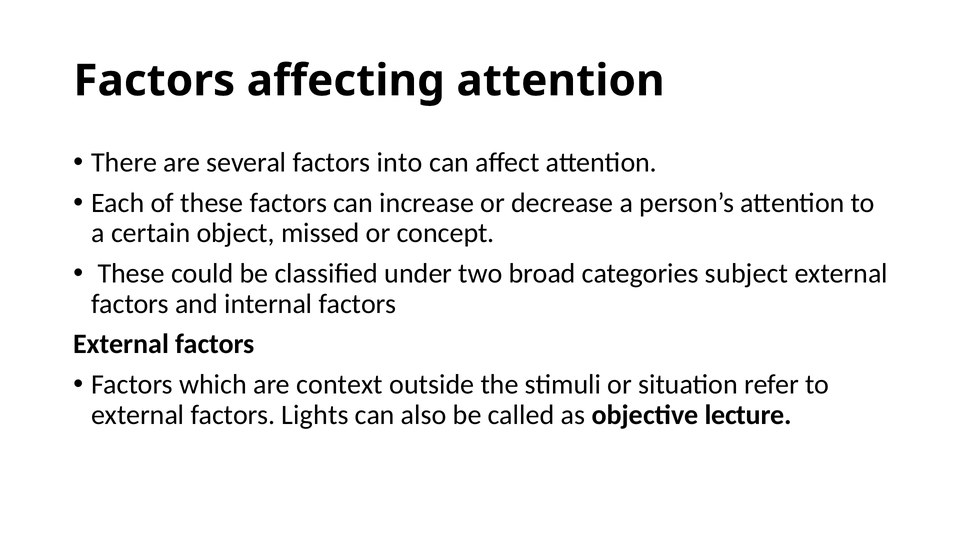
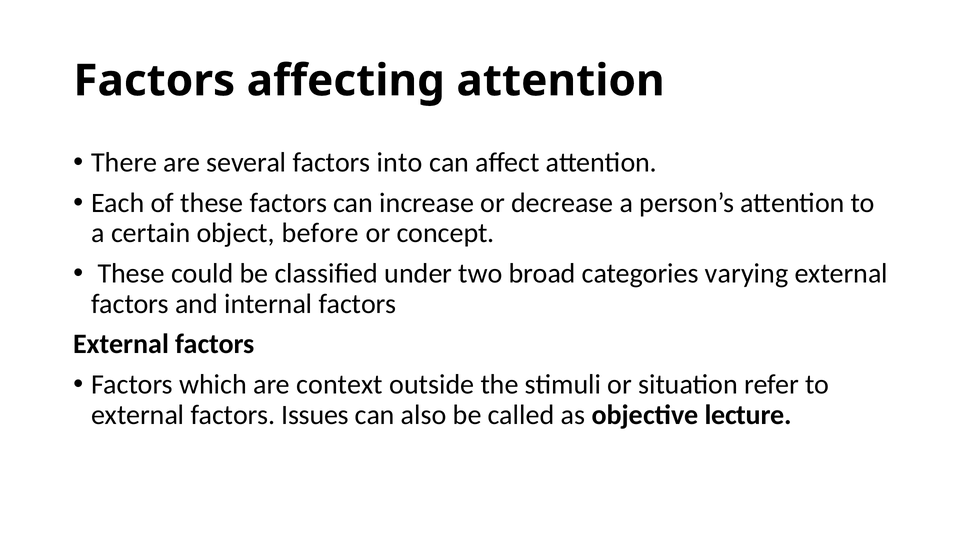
missed: missed -> before
subject: subject -> varying
Lights: Lights -> Issues
